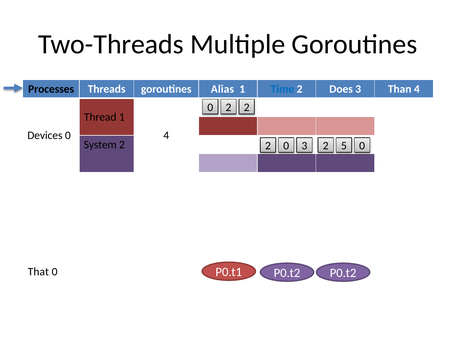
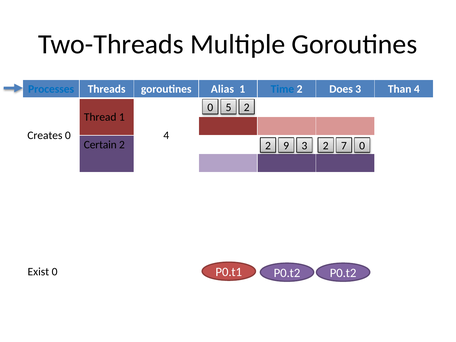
Processes colour: black -> blue
0 2: 2 -> 5
Devices: Devices -> Creates
System: System -> Certain
2 0: 0 -> 9
5: 5 -> 7
That: That -> Exist
